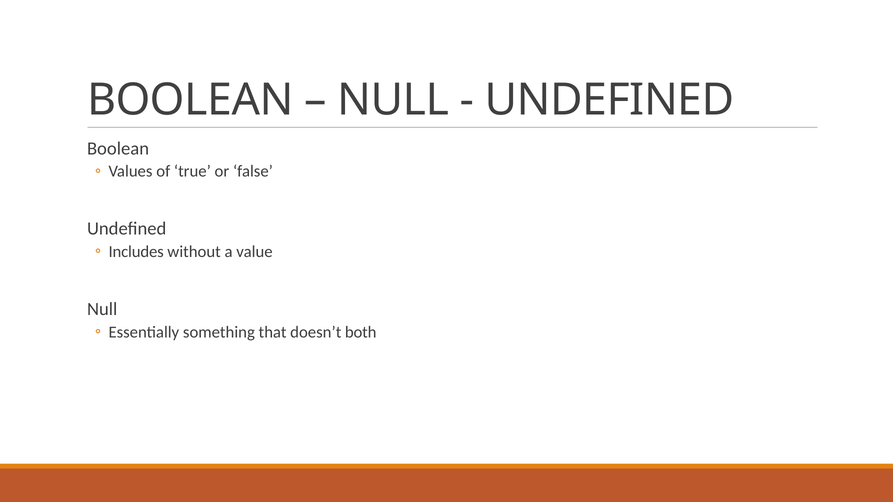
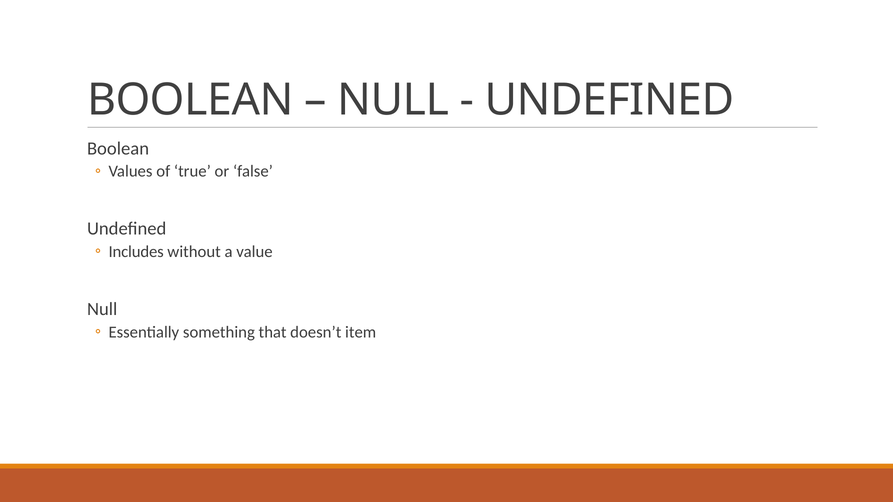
both: both -> item
